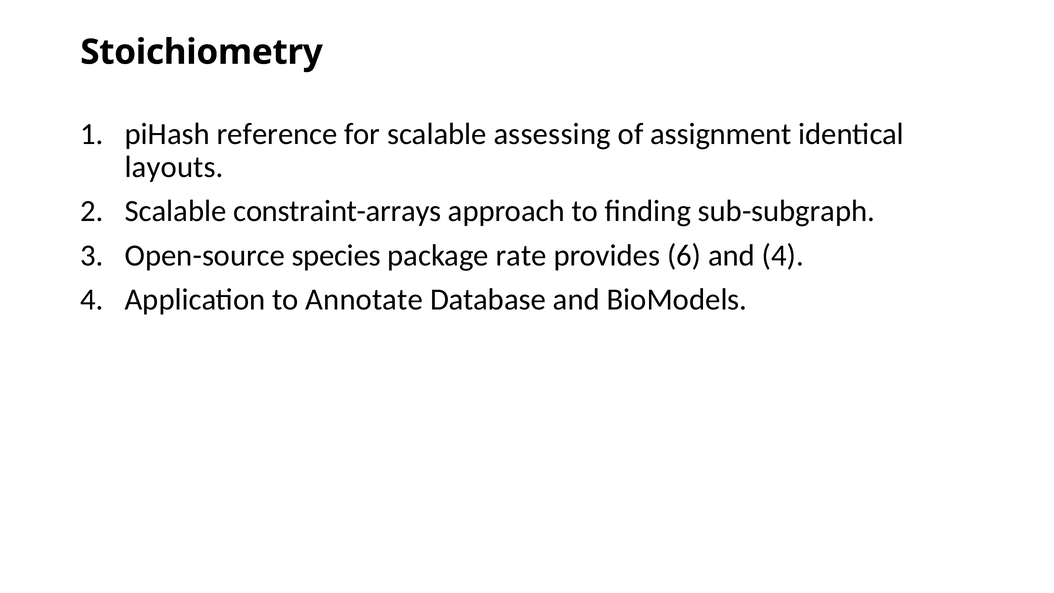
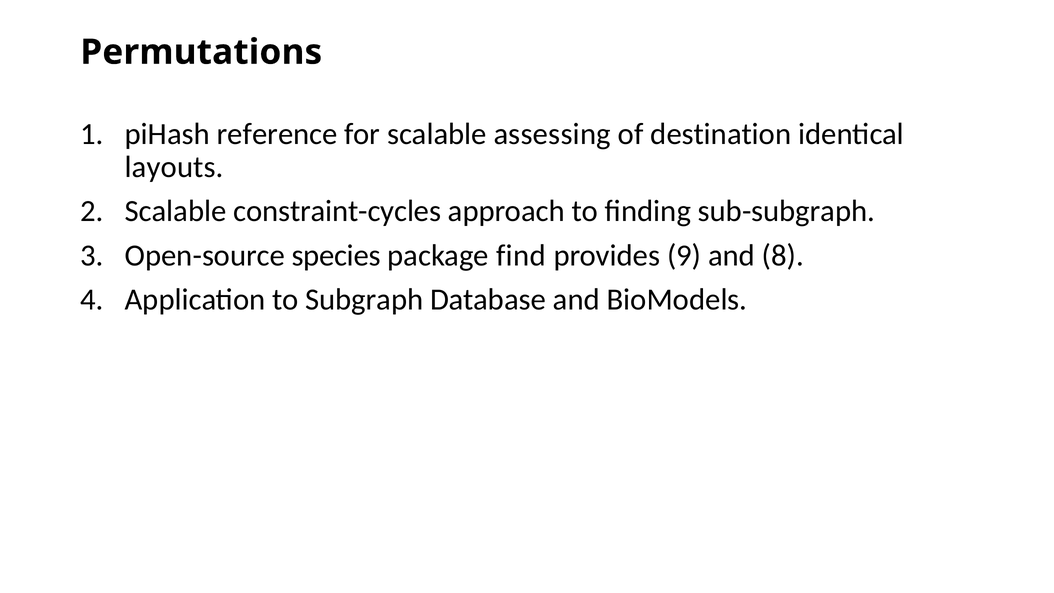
Stoichiometry: Stoichiometry -> Permutations
assignment: assignment -> destination
constraint-arrays: constraint-arrays -> constraint-cycles
rate: rate -> find
6: 6 -> 9
and 4: 4 -> 8
Annotate: Annotate -> Subgraph
